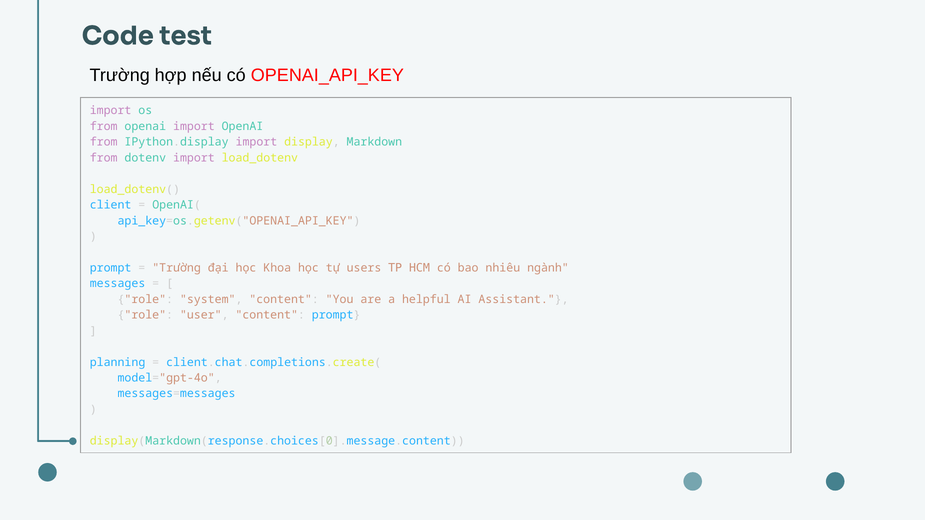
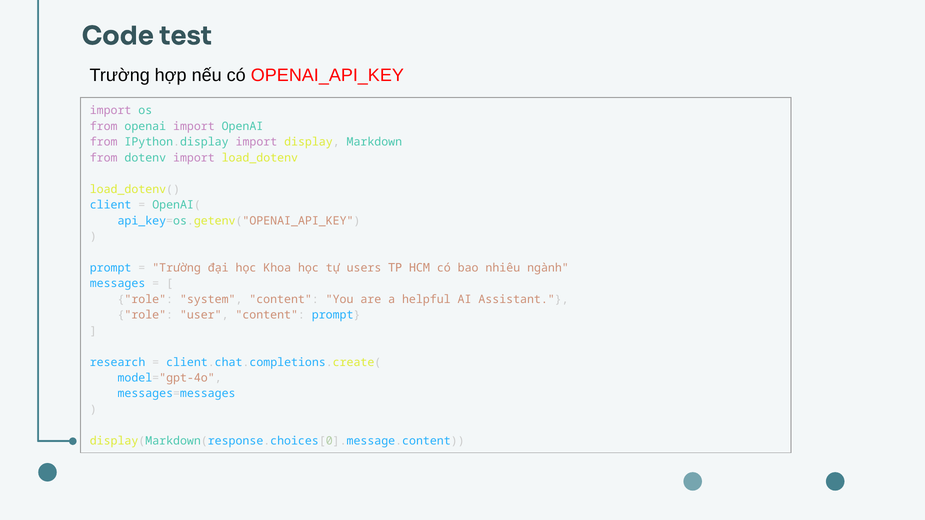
planning: planning -> research
